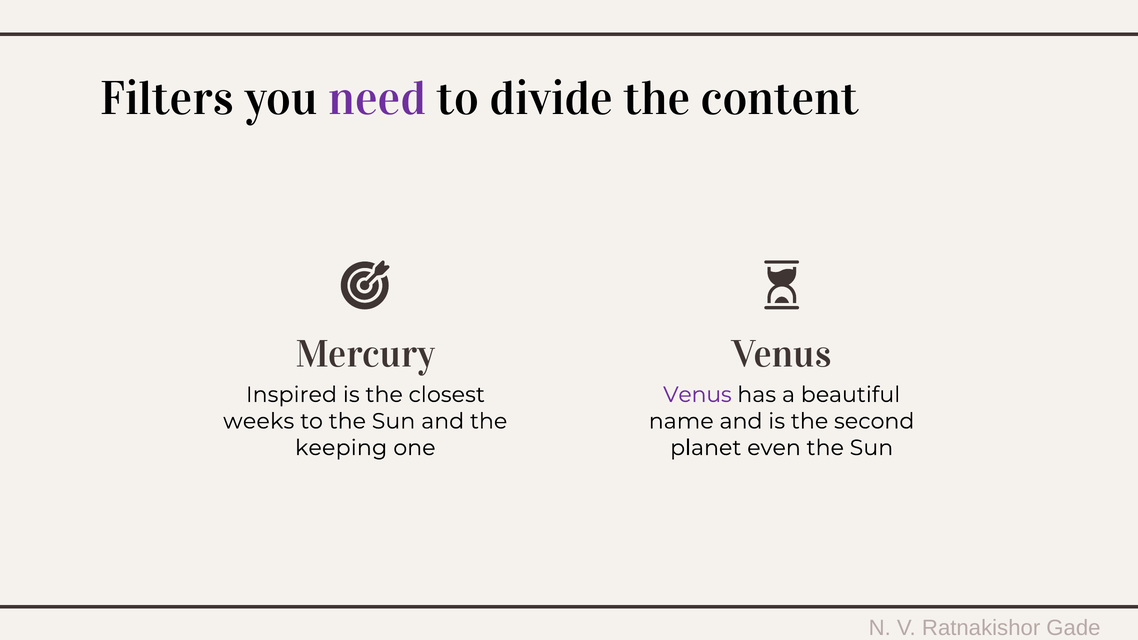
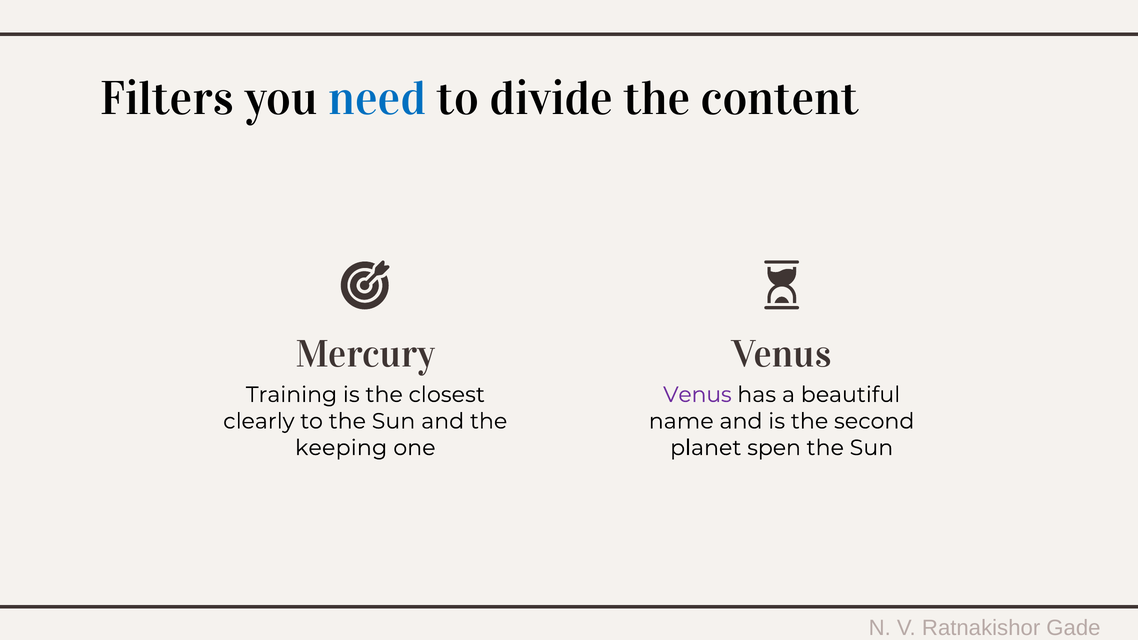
need colour: purple -> blue
Inspired: Inspired -> Training
weeks: weeks -> clearly
even: even -> spen
